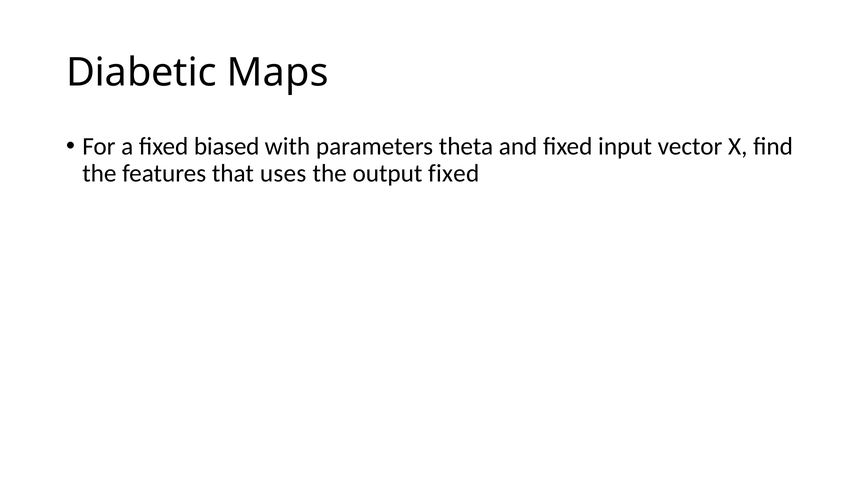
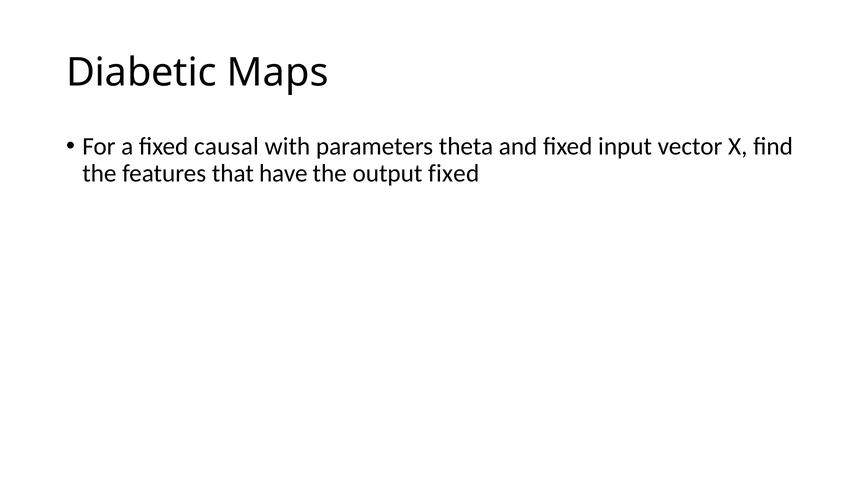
biased: biased -> causal
uses: uses -> have
